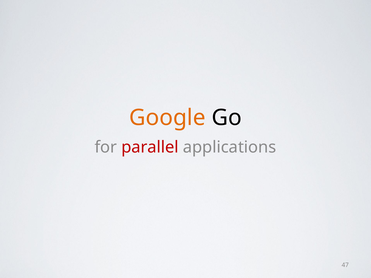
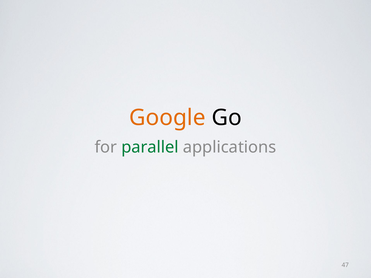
parallel colour: red -> green
